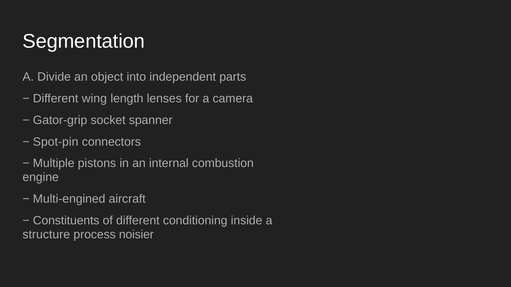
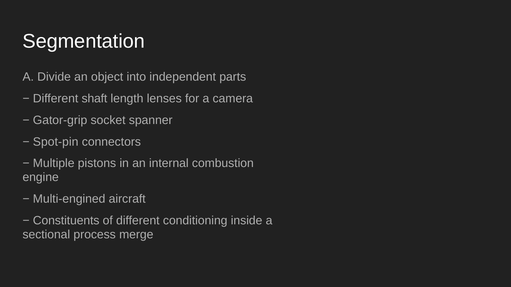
wing: wing -> shaft
structure: structure -> sectional
noisier: noisier -> merge
